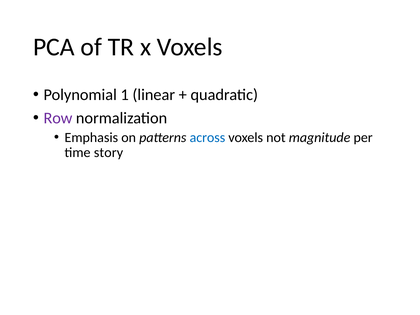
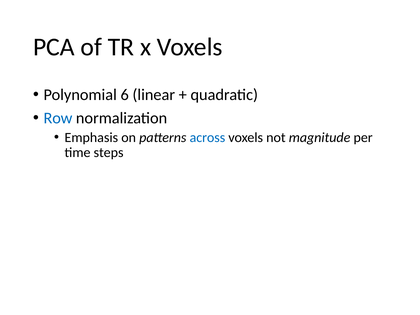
1: 1 -> 6
Row colour: purple -> blue
story: story -> steps
